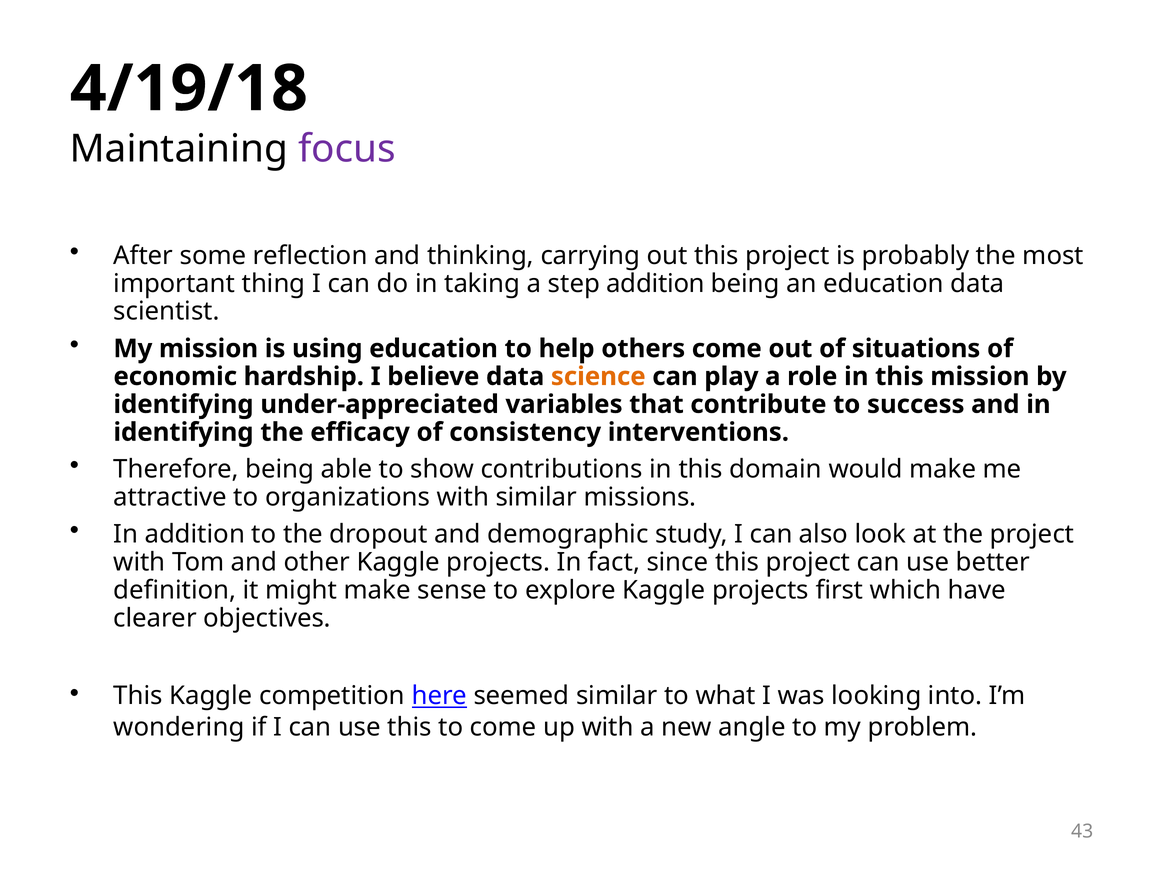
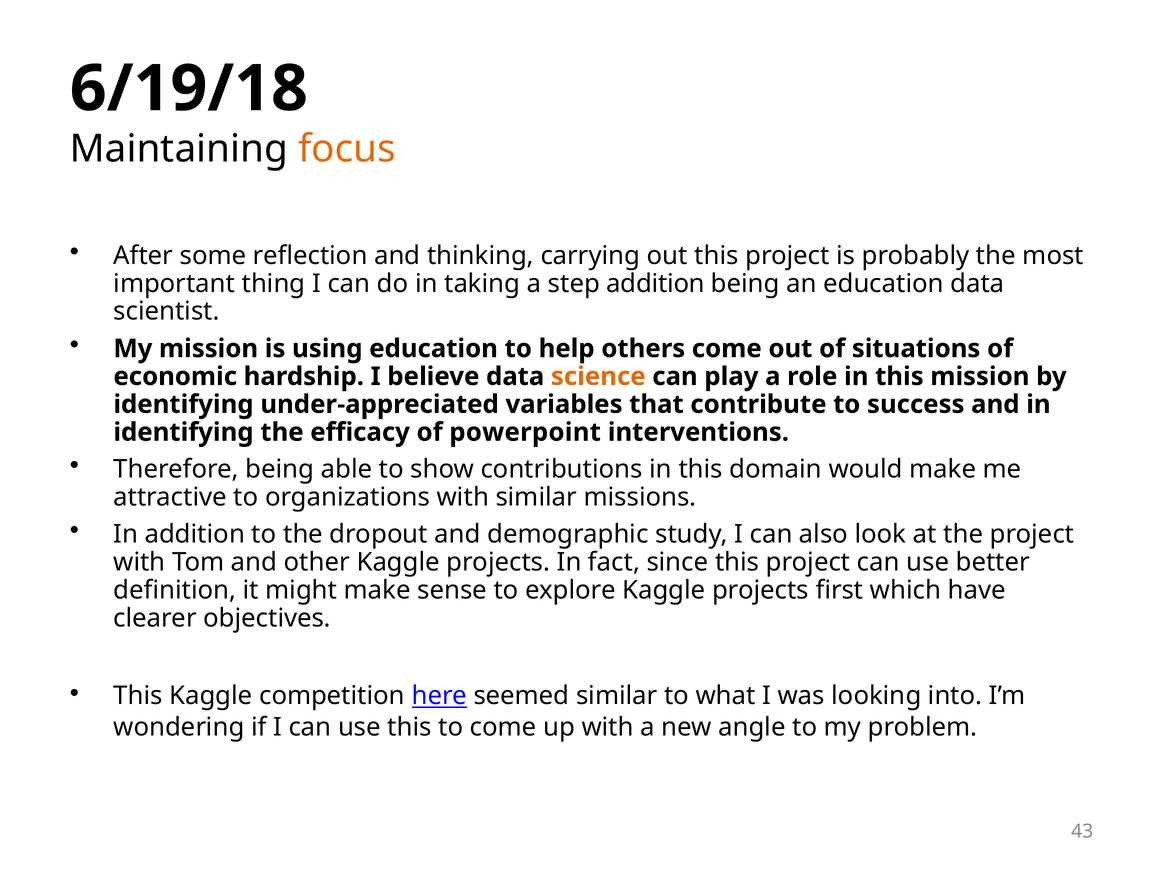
4/19/18: 4/19/18 -> 6/19/18
focus colour: purple -> orange
consistency: consistency -> powerpoint
